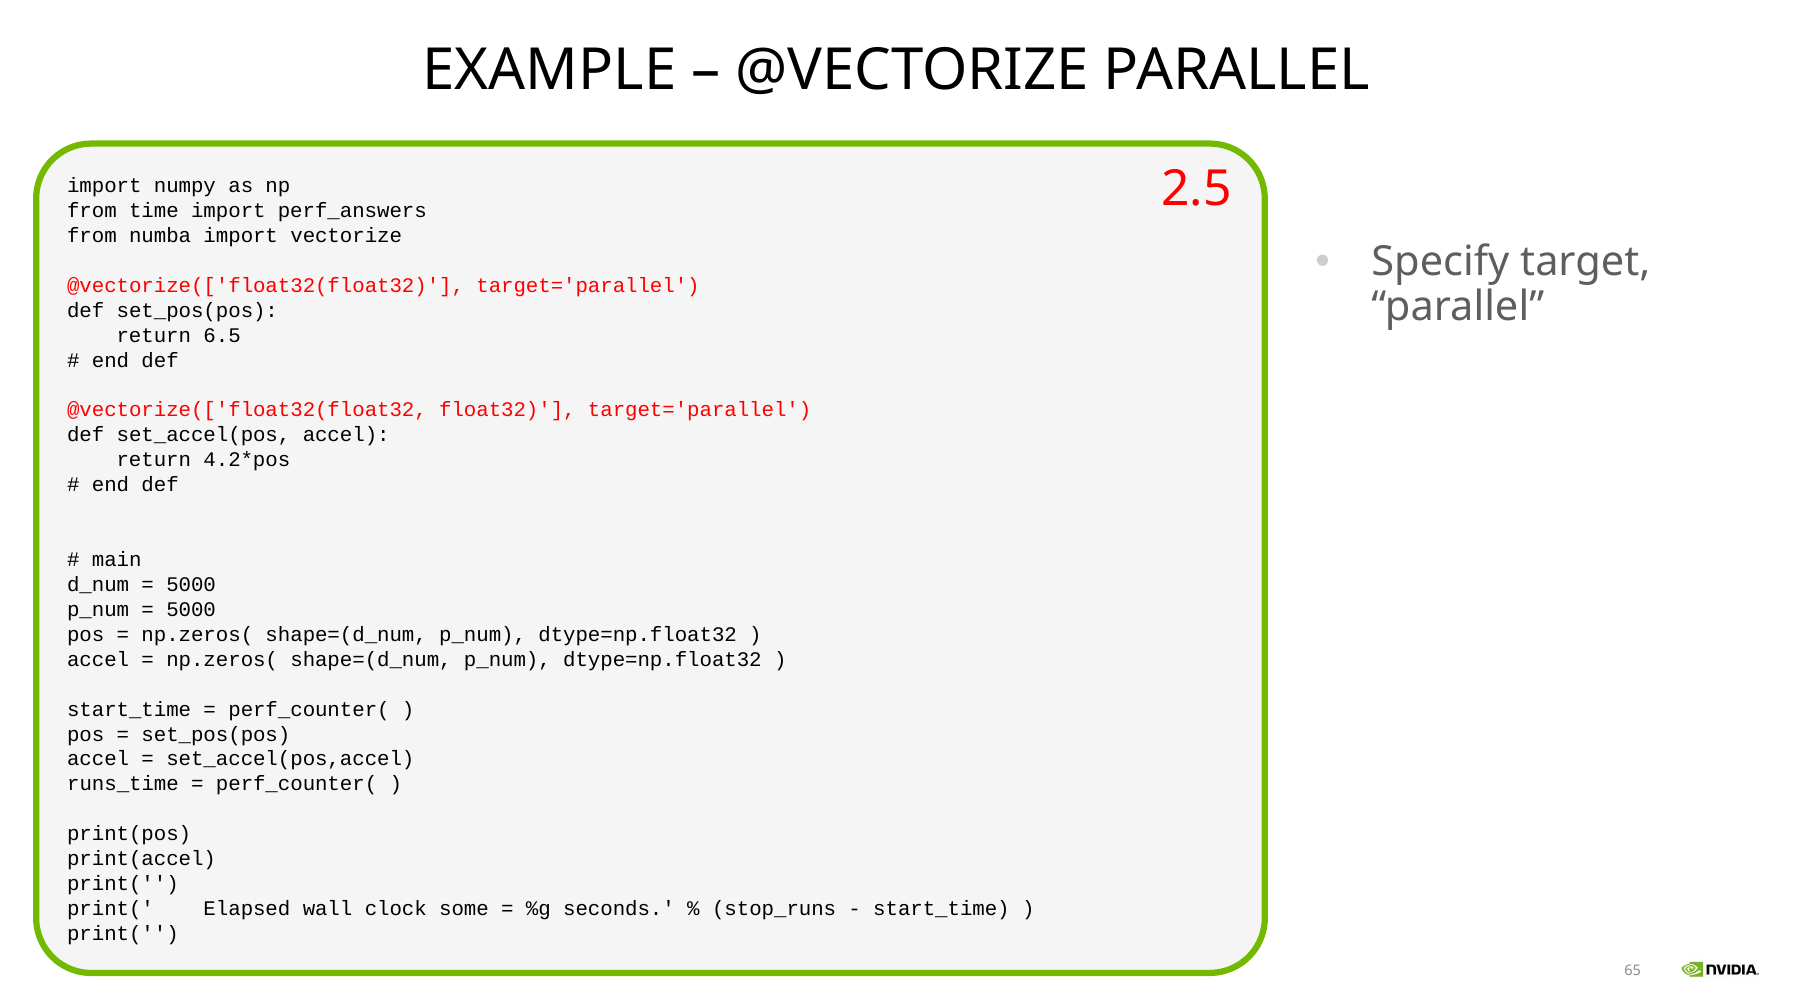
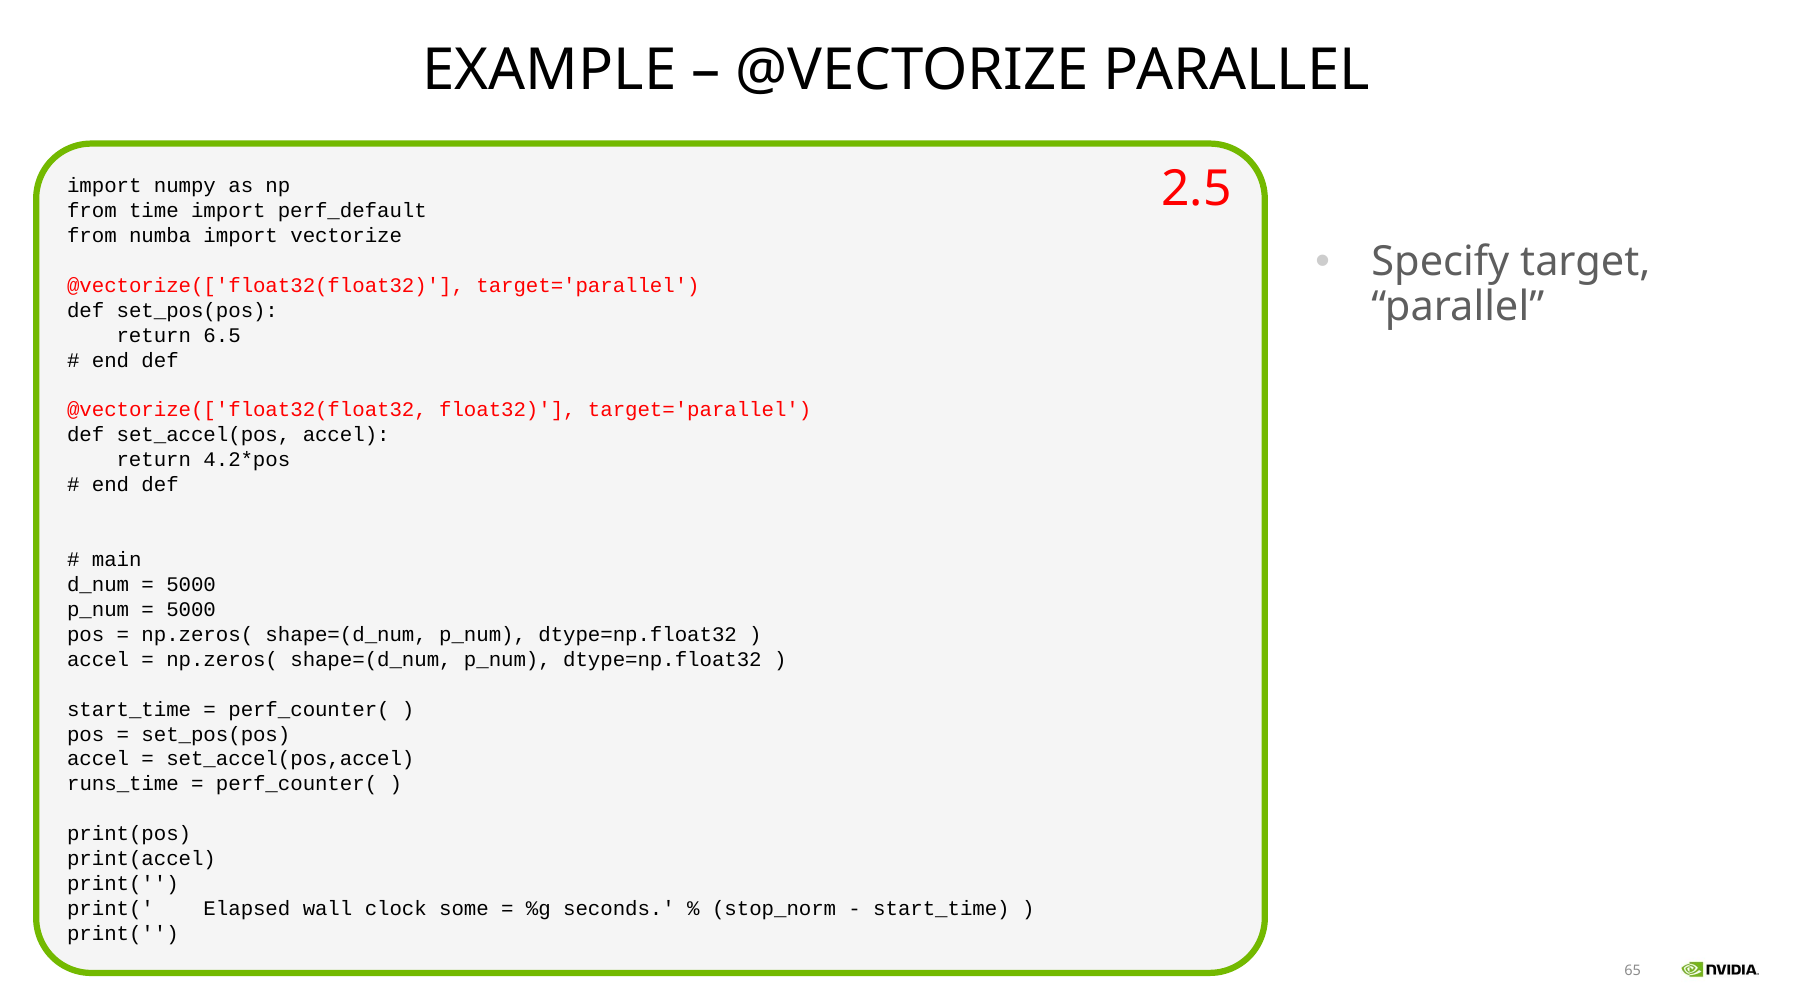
perf_answers: perf_answers -> perf_default
stop_runs: stop_runs -> stop_norm
